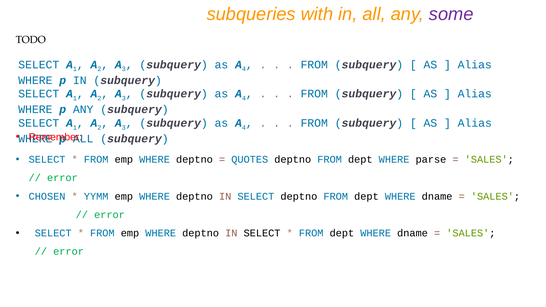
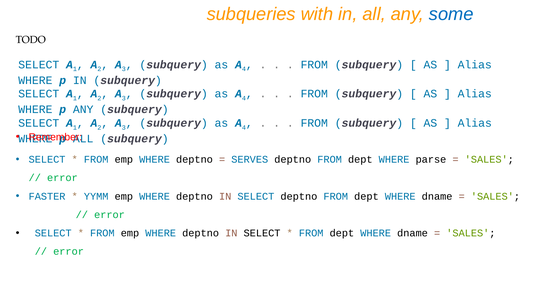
some colour: purple -> blue
QUOTES: QUOTES -> SERVES
CHOSEN: CHOSEN -> FASTER
